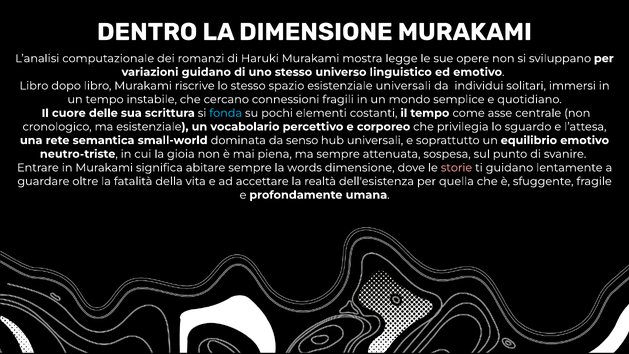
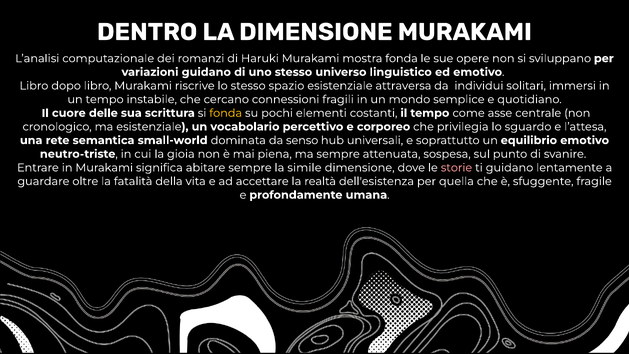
mostra legge: legge -> fonda
esistenziale universali: universali -> attraversa
fonda at (226, 113) colour: light blue -> yellow
words: words -> simile
